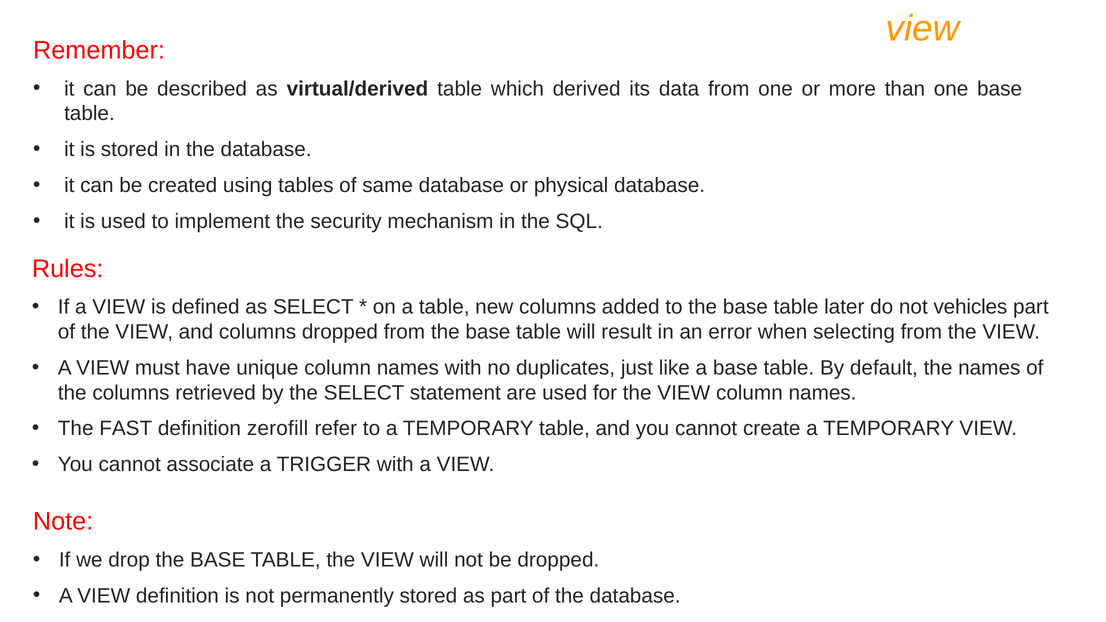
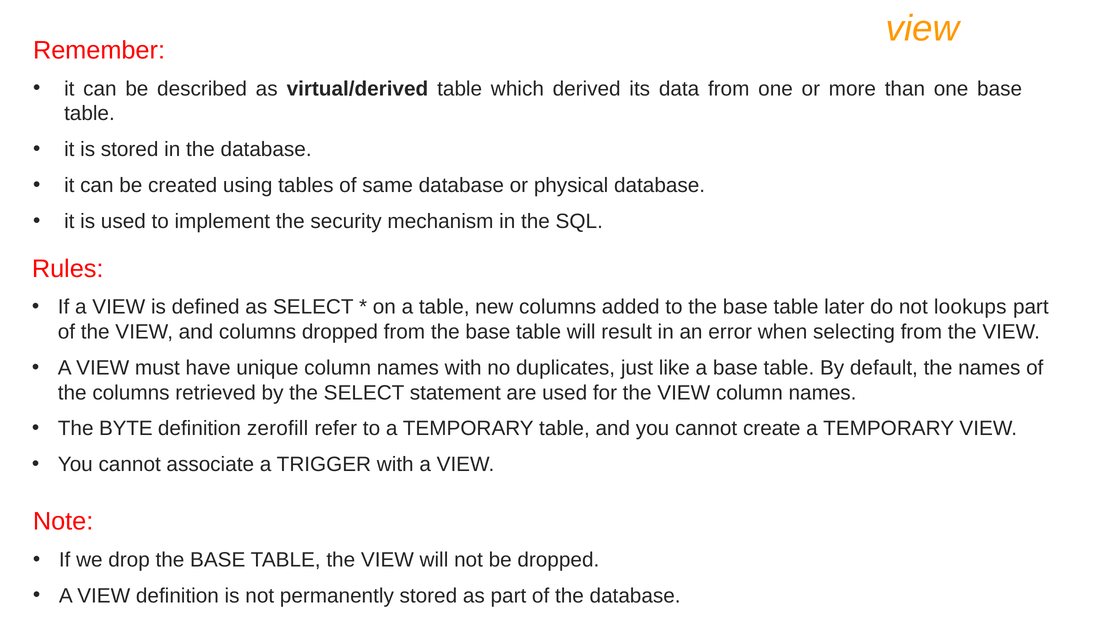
vehicles: vehicles -> lookups
FAST: FAST -> BYTE
